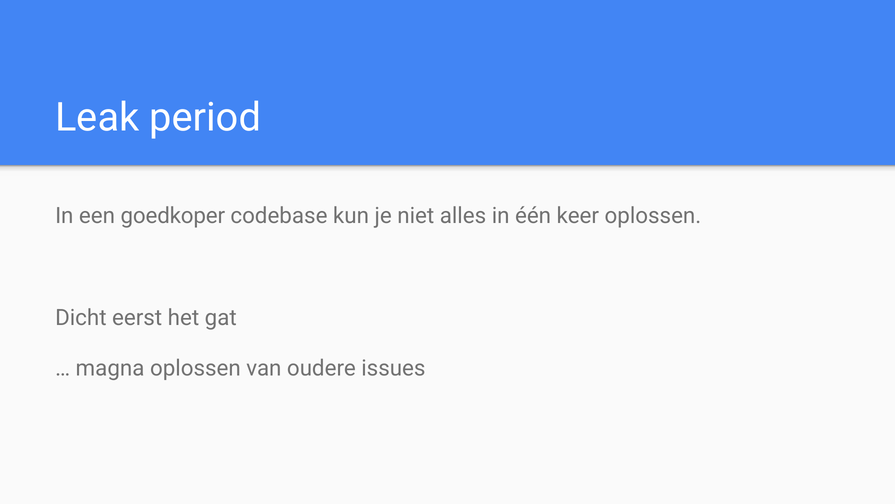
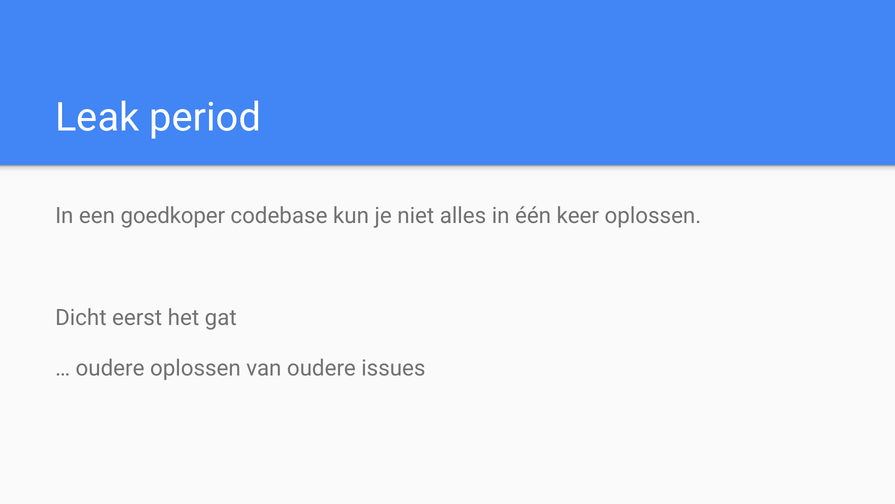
magna at (110, 368): magna -> oudere
